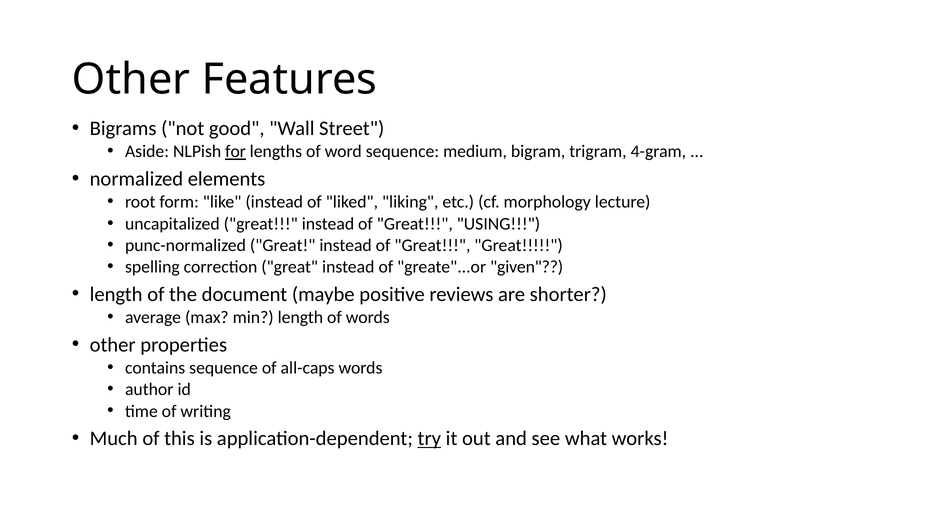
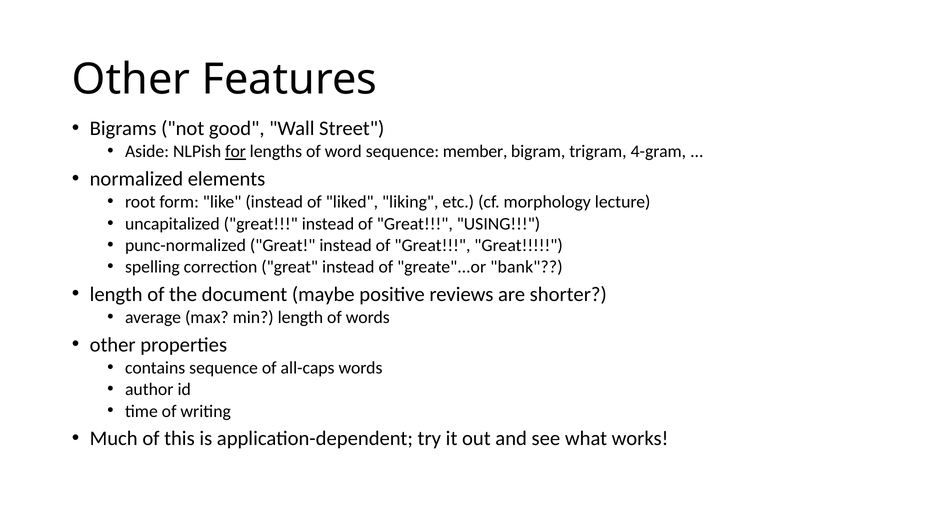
medium: medium -> member
given: given -> bank
try underline: present -> none
